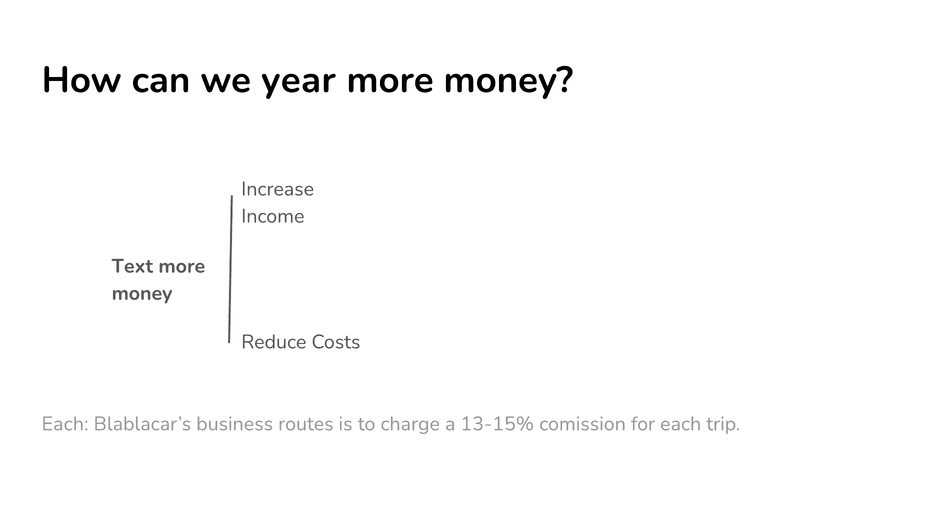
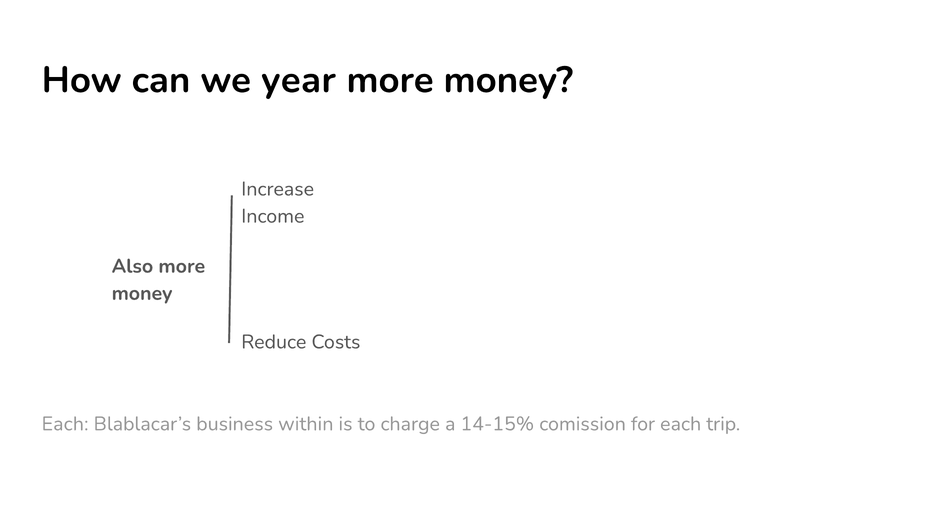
Text: Text -> Also
routes: routes -> within
13-15%: 13-15% -> 14-15%
